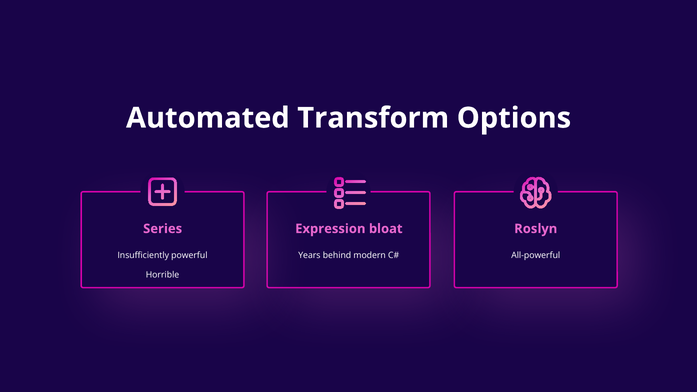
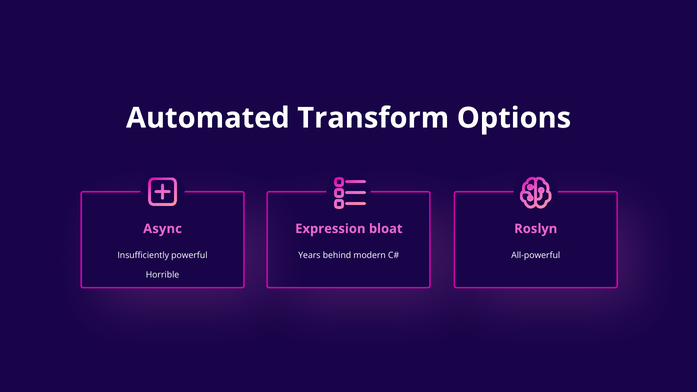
Series: Series -> Async
